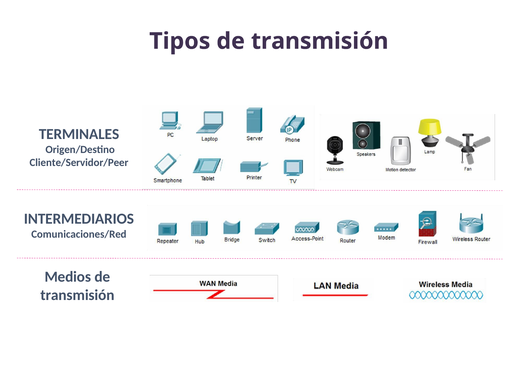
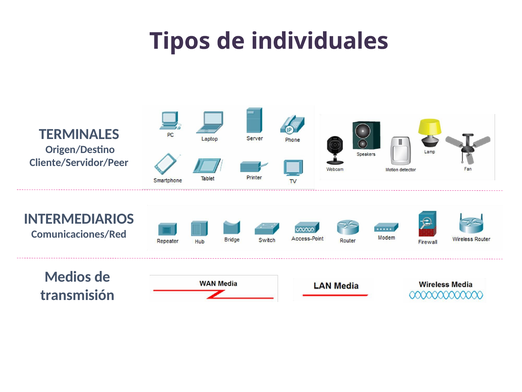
Tipos de transmisión: transmisión -> individuales
